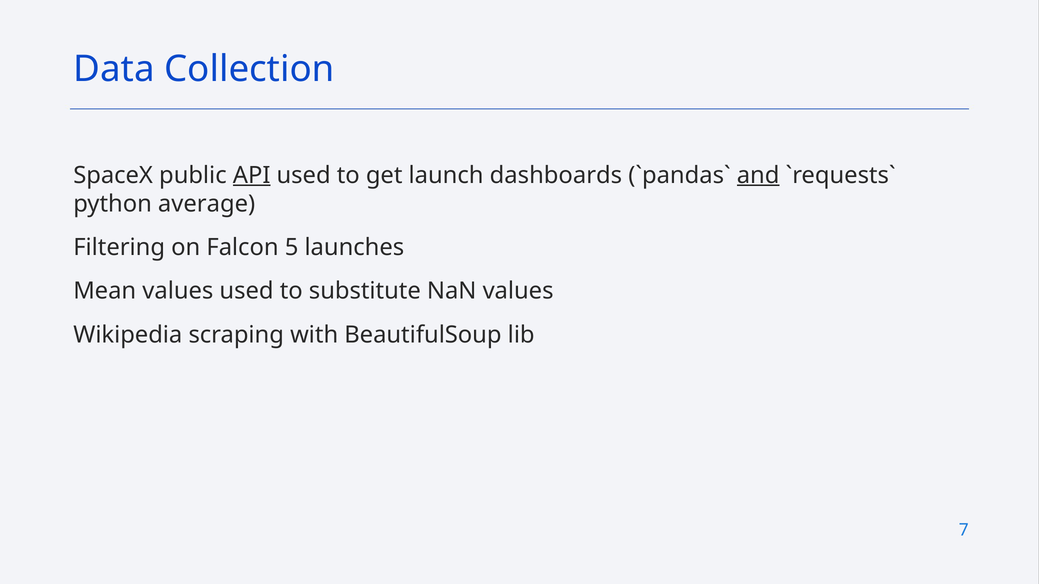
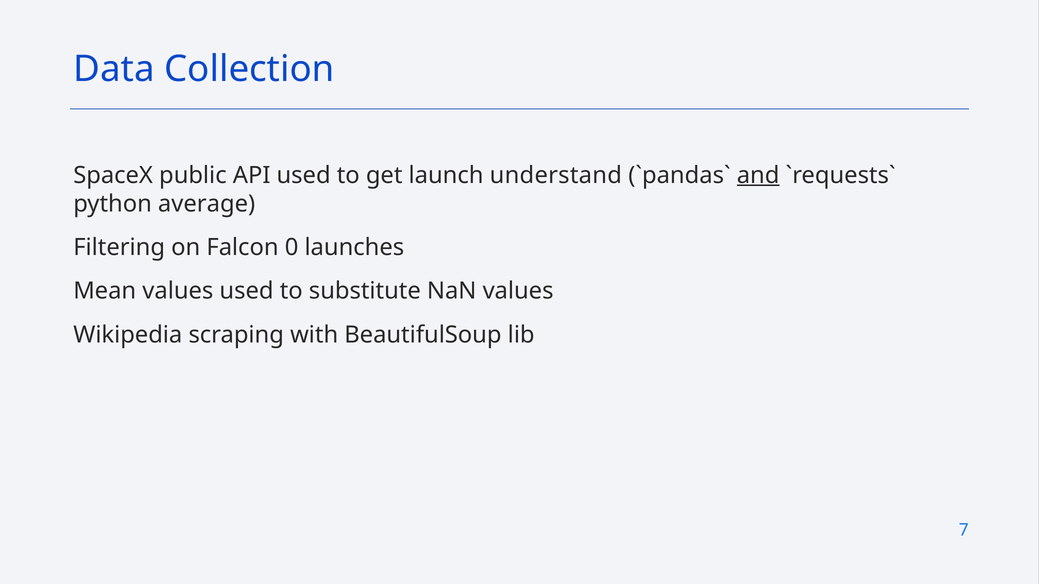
API underline: present -> none
dashboards: dashboards -> understand
5: 5 -> 0
